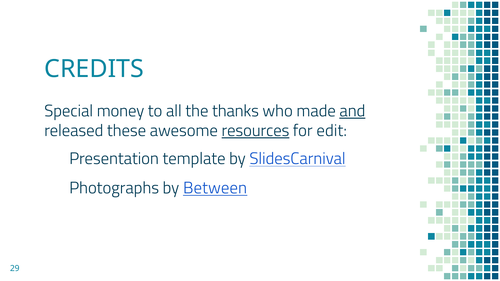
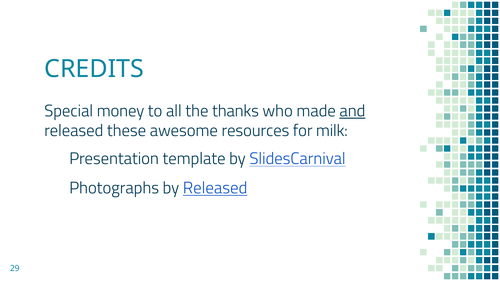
resources underline: present -> none
edit: edit -> milk
by Between: Between -> Released
